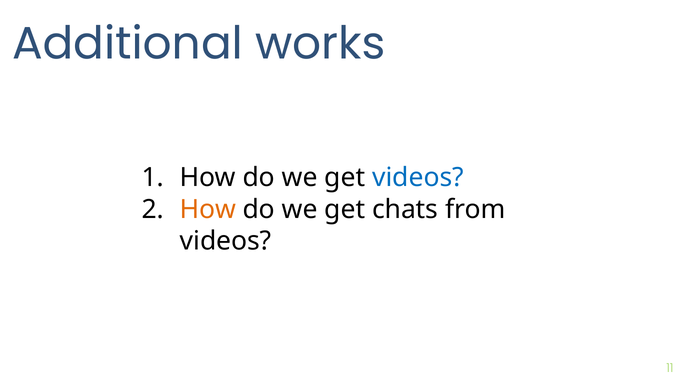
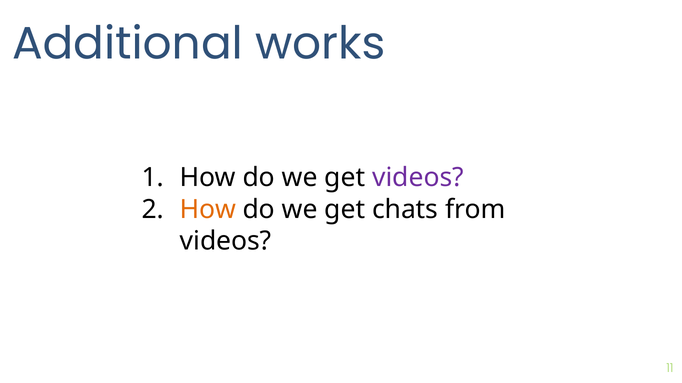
videos at (418, 178) colour: blue -> purple
